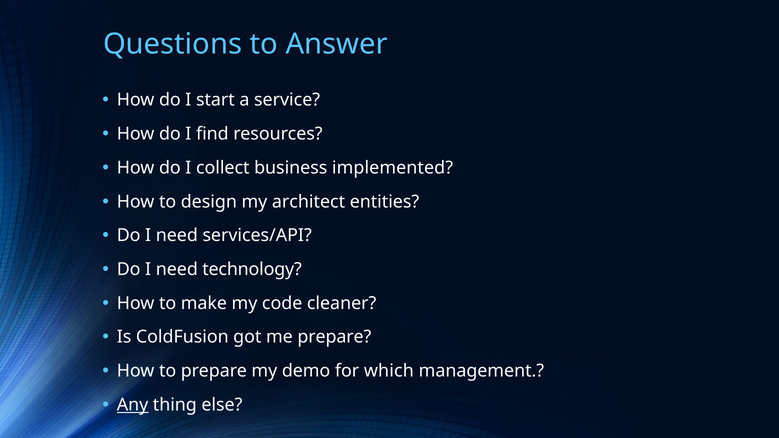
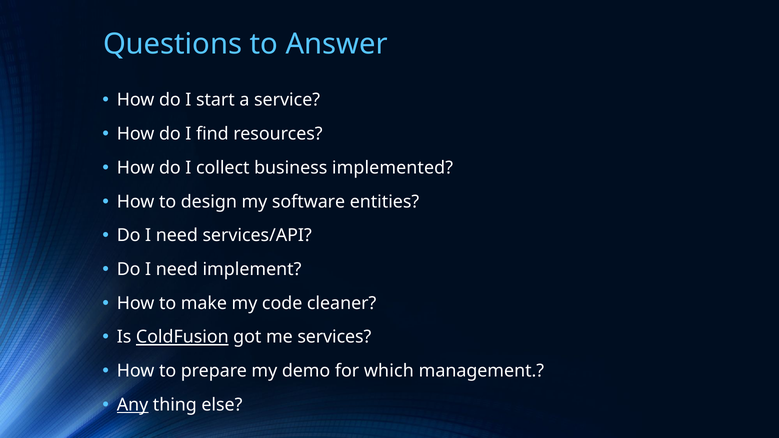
architect: architect -> software
technology: technology -> implement
ColdFusion underline: none -> present
me prepare: prepare -> services
